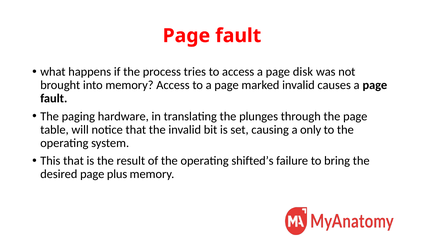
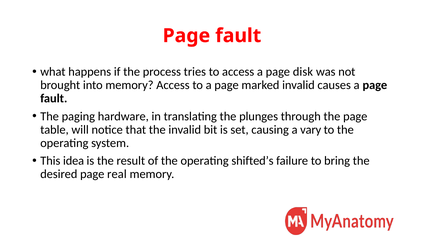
only: only -> vary
This that: that -> idea
plus: plus -> real
